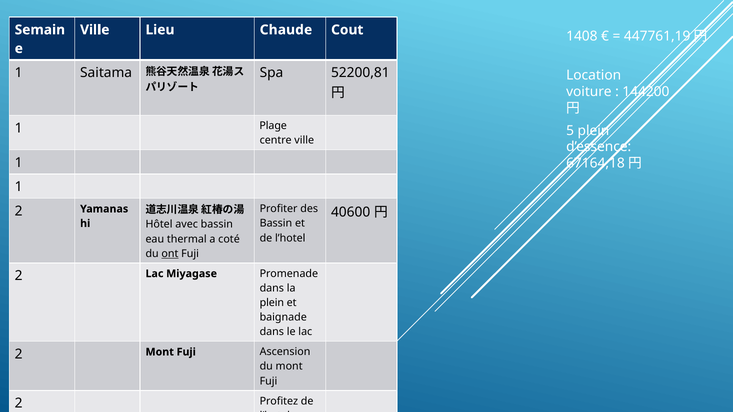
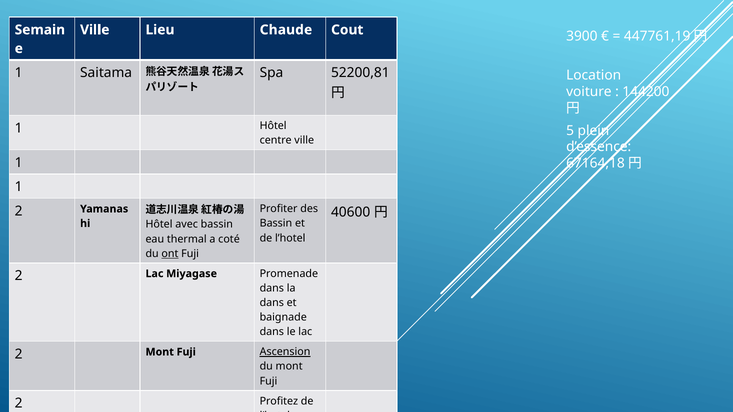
1408: 1408 -> 3900
1 Plage: Plage -> Hôtel
plein at (272, 303): plein -> dans
Ascension underline: none -> present
